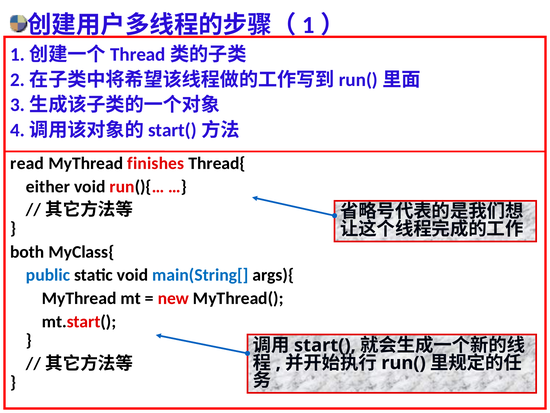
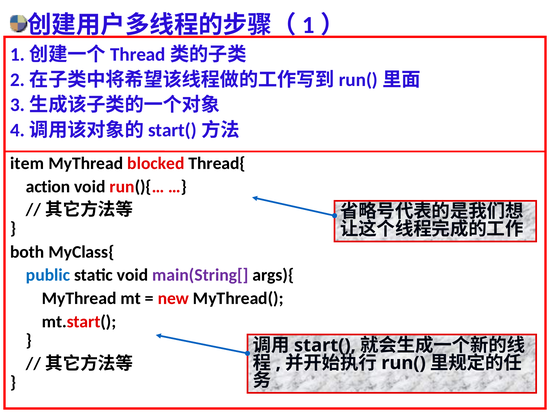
read: read -> item
finishes: finishes -> blocked
either: either -> action
main(String[ colour: blue -> purple
